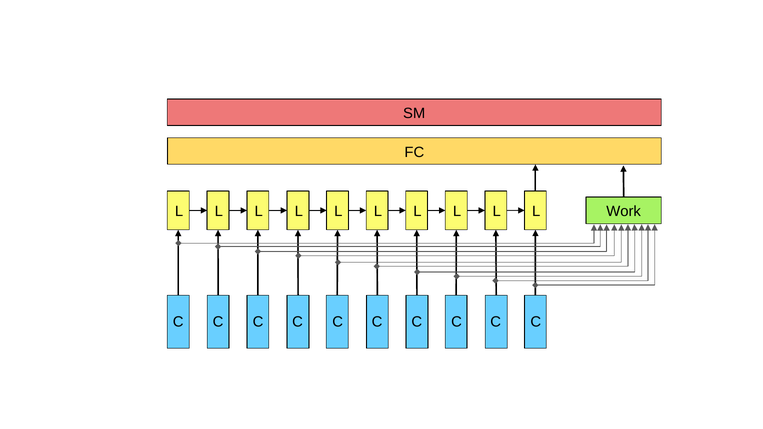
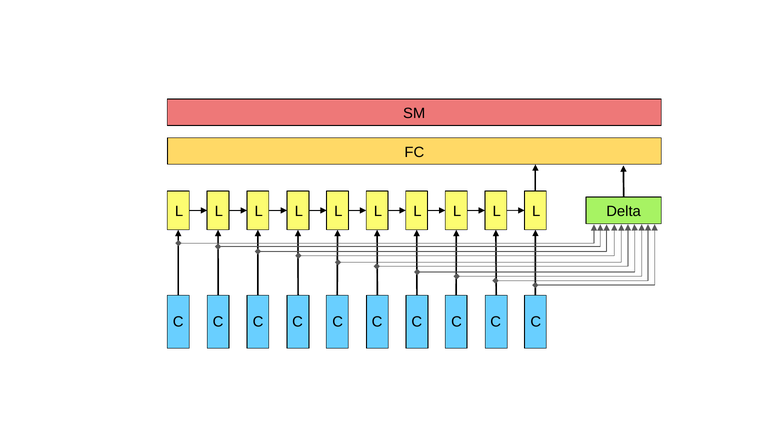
Work: Work -> Delta
